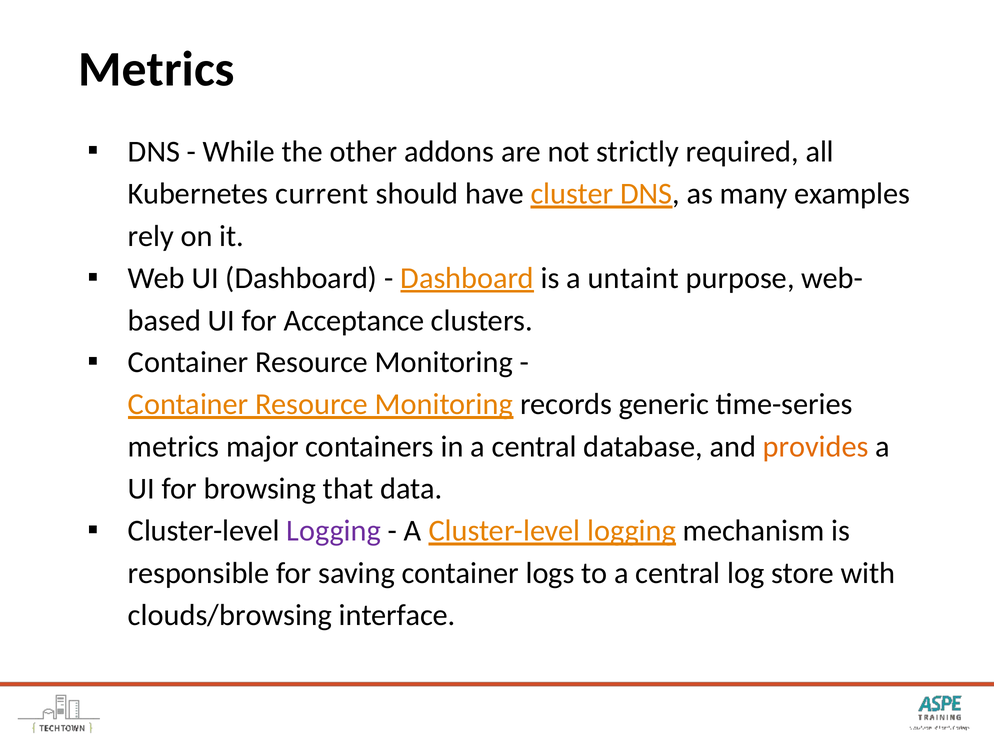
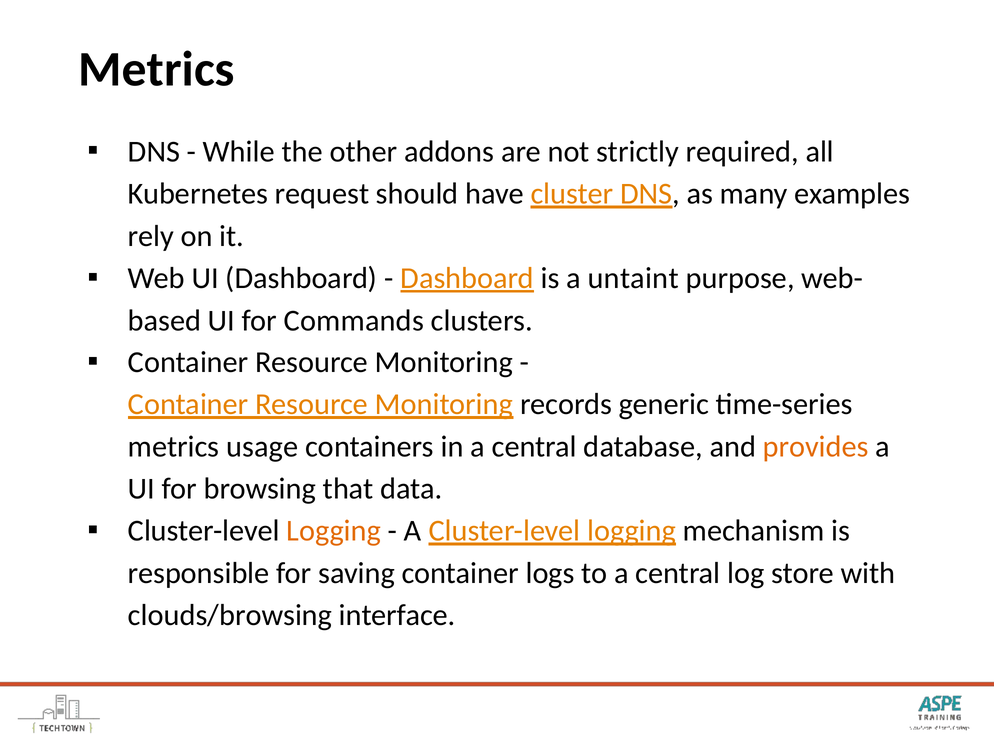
current: current -> request
Acceptance: Acceptance -> Commands
major: major -> usage
Logging at (334, 530) colour: purple -> orange
